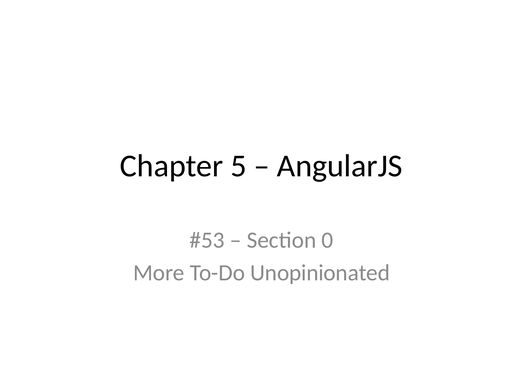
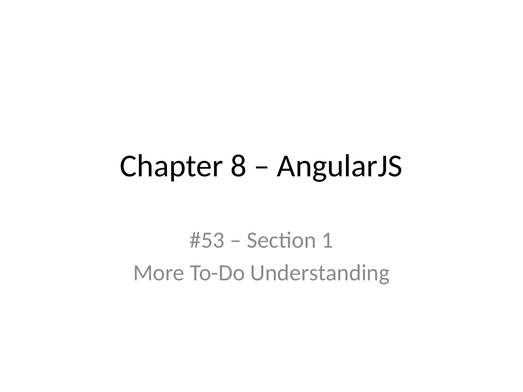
5: 5 -> 8
0: 0 -> 1
Unopinionated: Unopinionated -> Understanding
